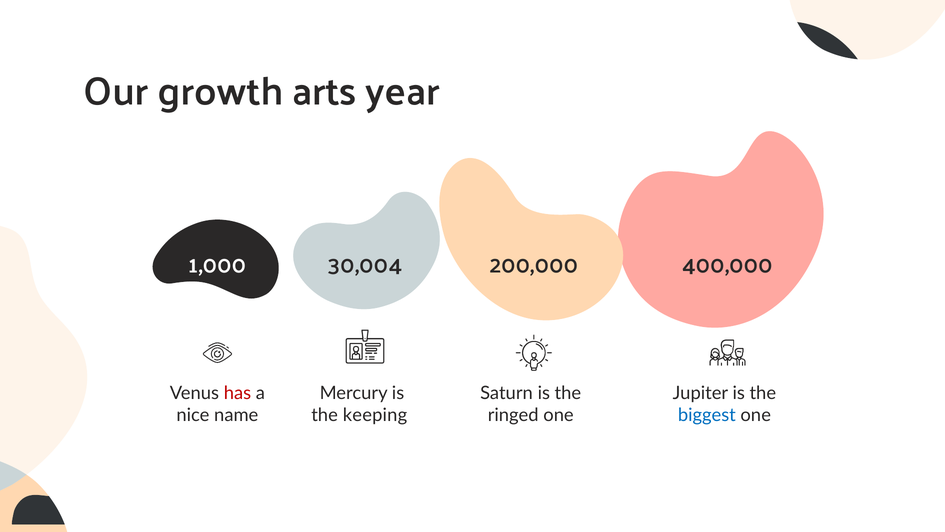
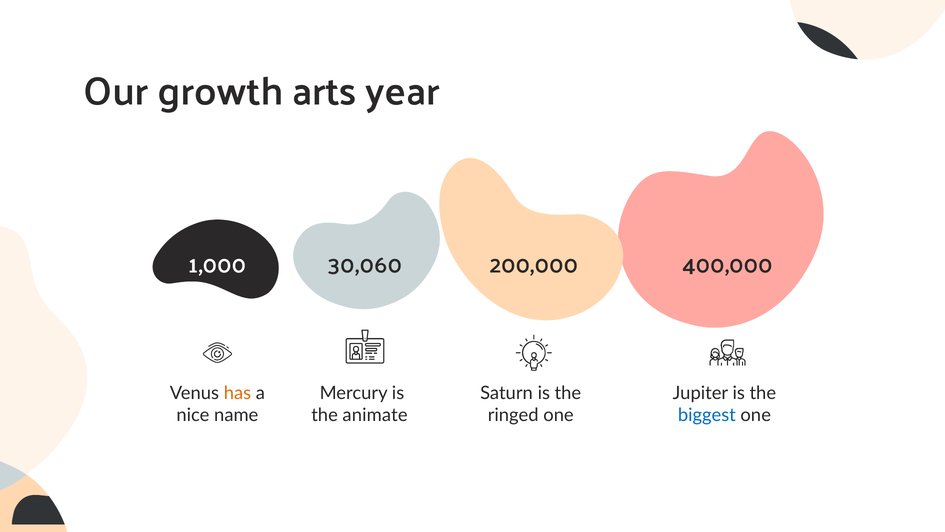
30,004: 30,004 -> 30,060
has colour: red -> orange
keeping: keeping -> animate
